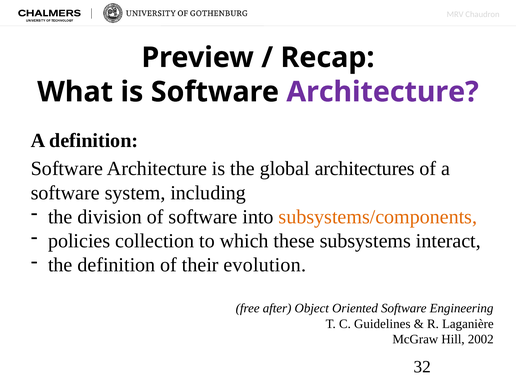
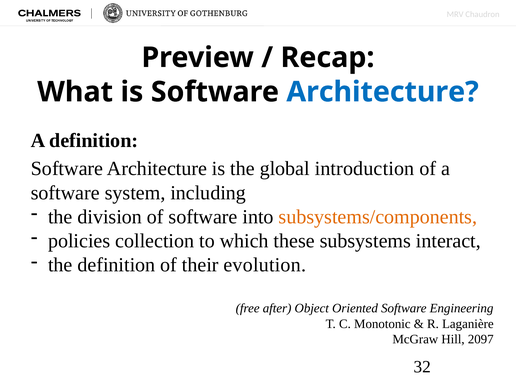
Architecture at (383, 92) colour: purple -> blue
architectures: architectures -> introduction
Guidelines: Guidelines -> Monotonic
2002: 2002 -> 2097
